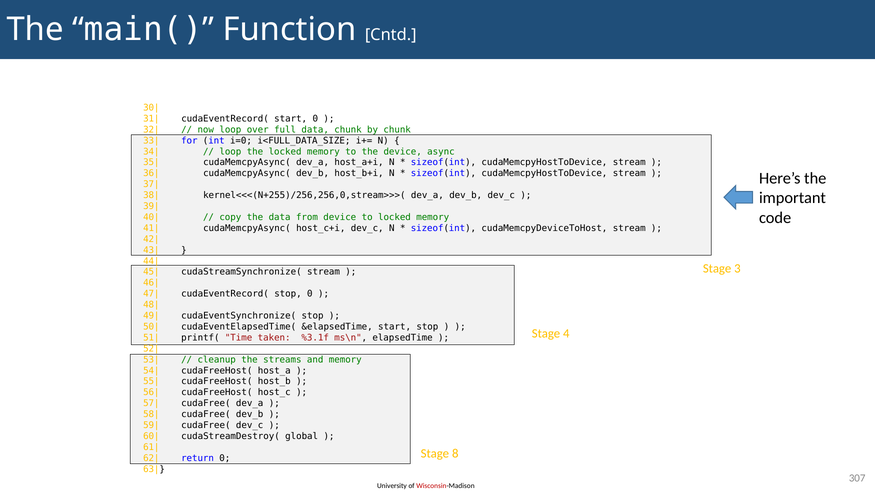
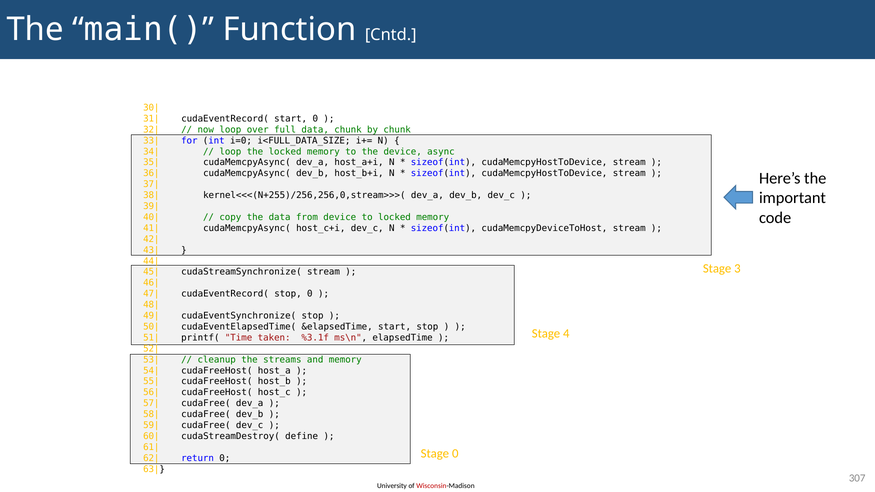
global: global -> define
Stage 8: 8 -> 0
